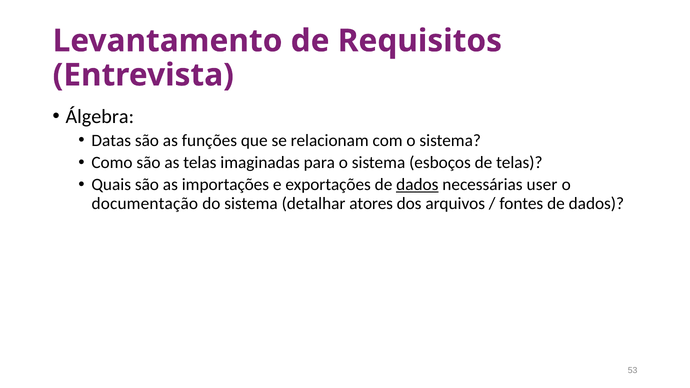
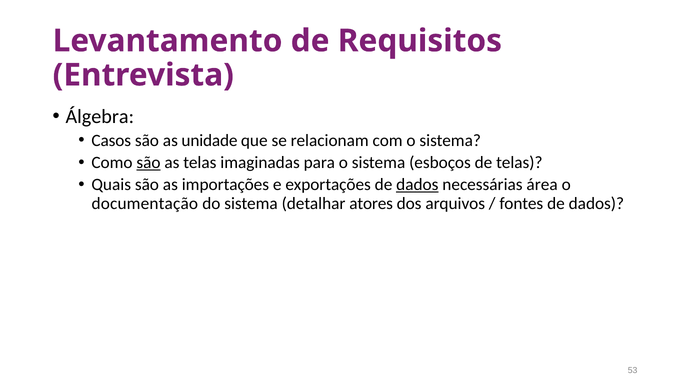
Datas: Datas -> Casos
funções: funções -> unidade
são at (148, 163) underline: none -> present
user: user -> área
